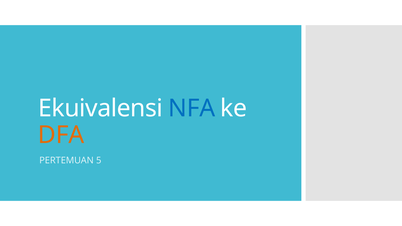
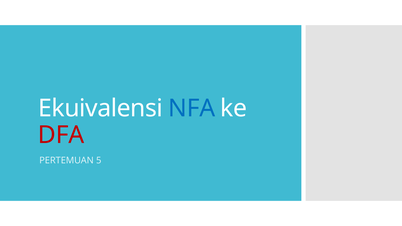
DFA colour: orange -> red
